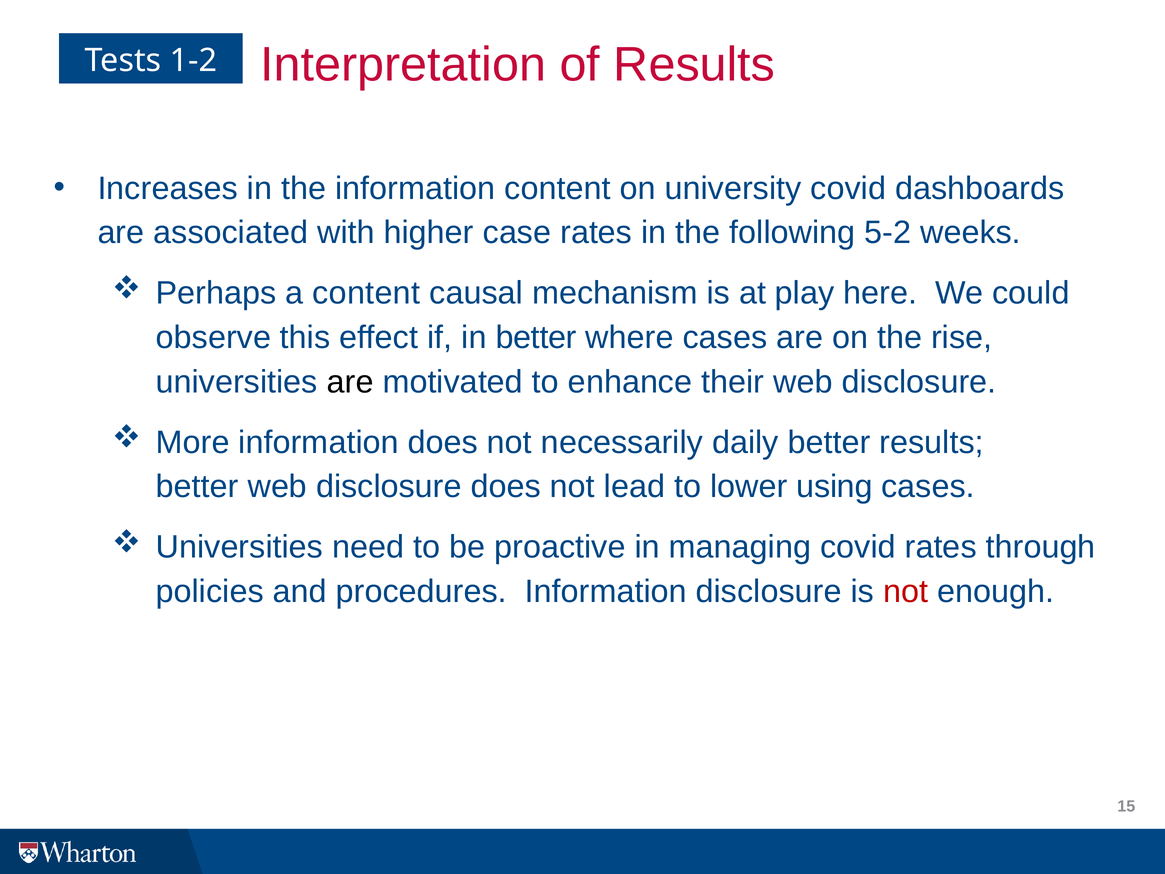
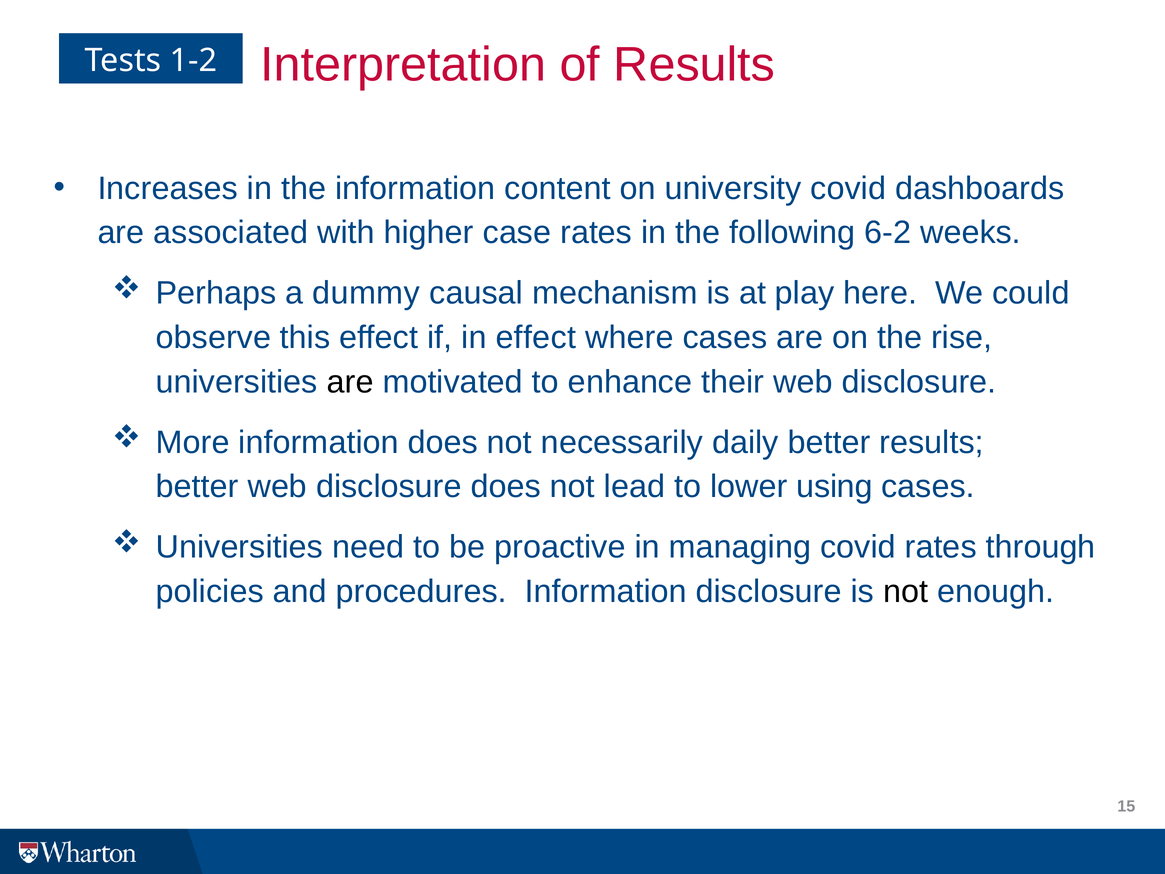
5-2: 5-2 -> 6-2
a content: content -> dummy
in better: better -> effect
not at (906, 591) colour: red -> black
